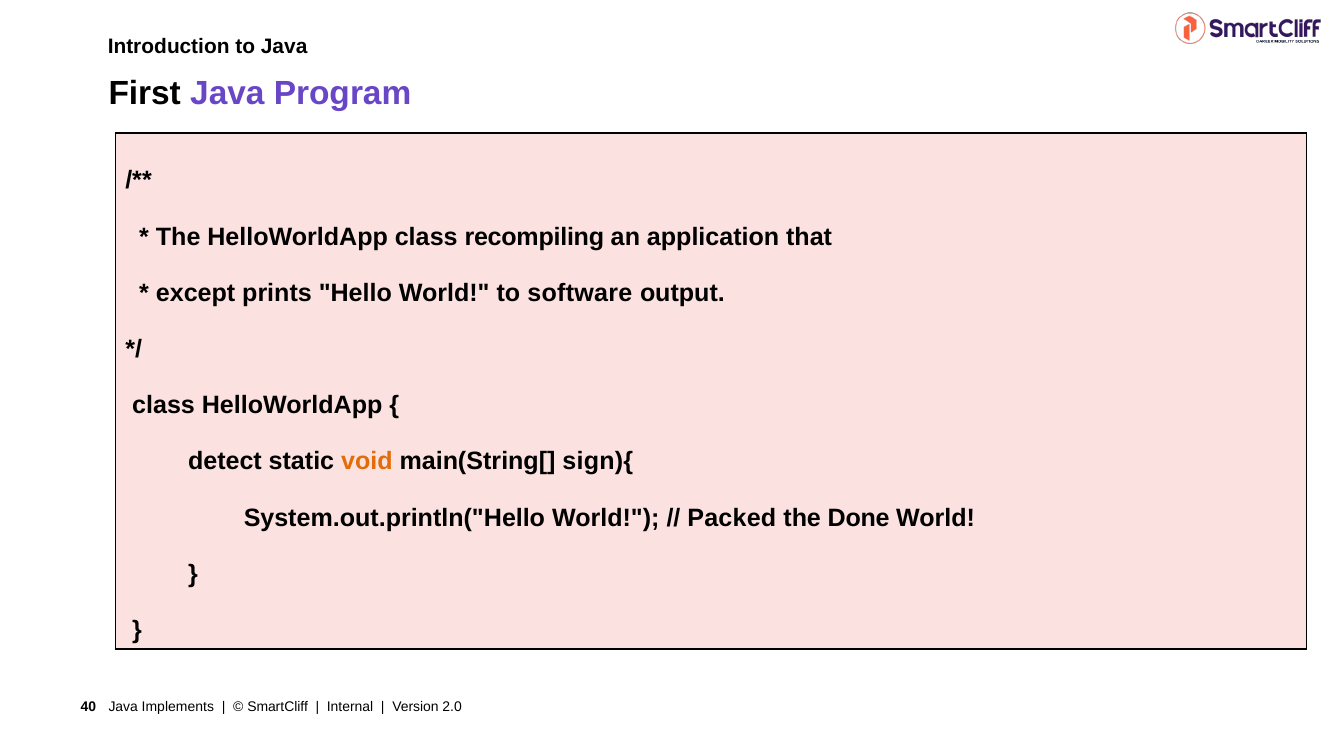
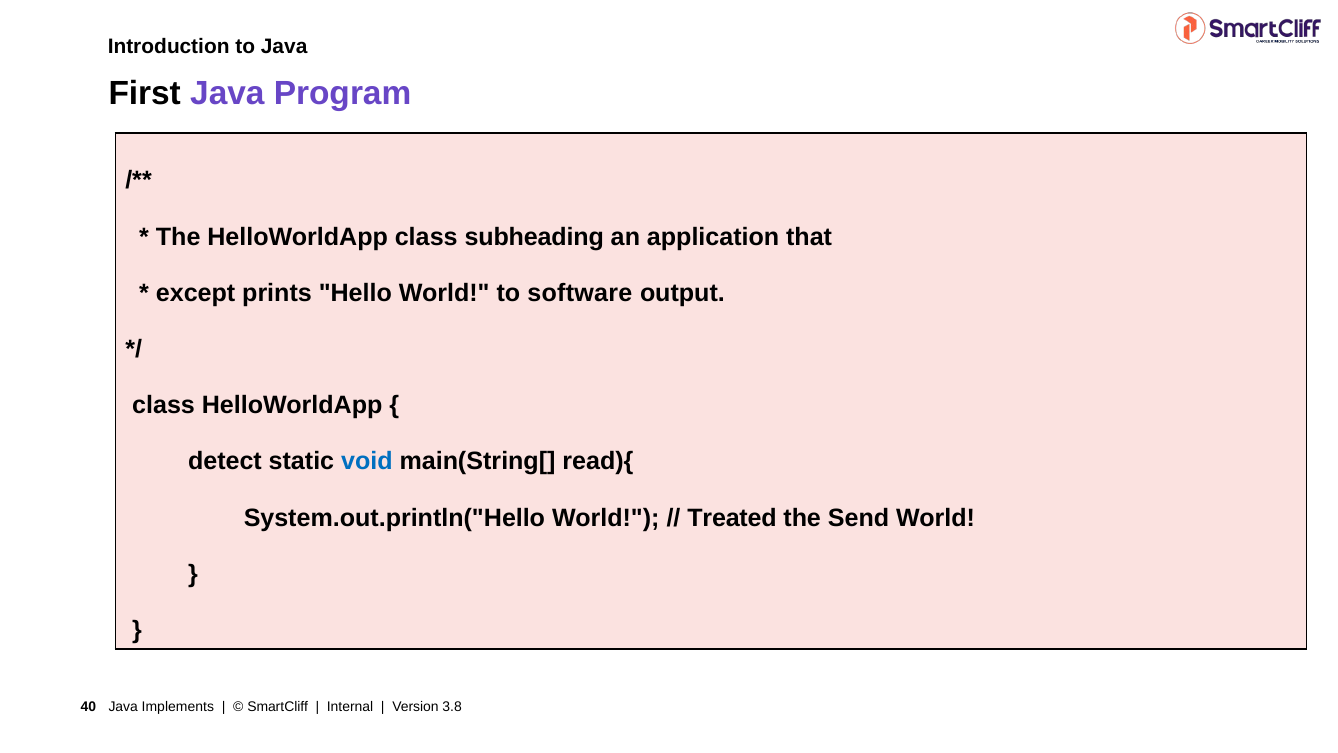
recompiling: recompiling -> subheading
void colour: orange -> blue
sign){: sign){ -> read){
Packed: Packed -> Treated
Done: Done -> Send
2.0: 2.0 -> 3.8
